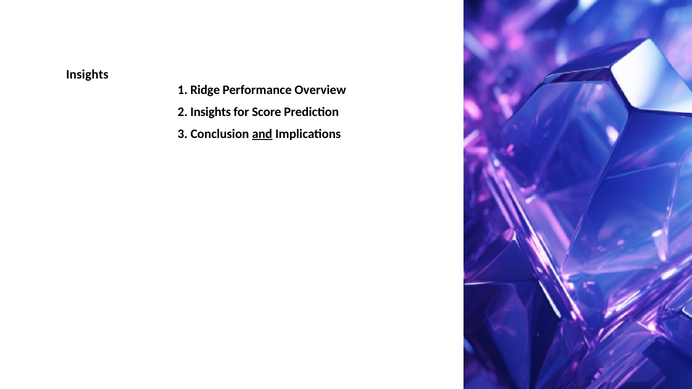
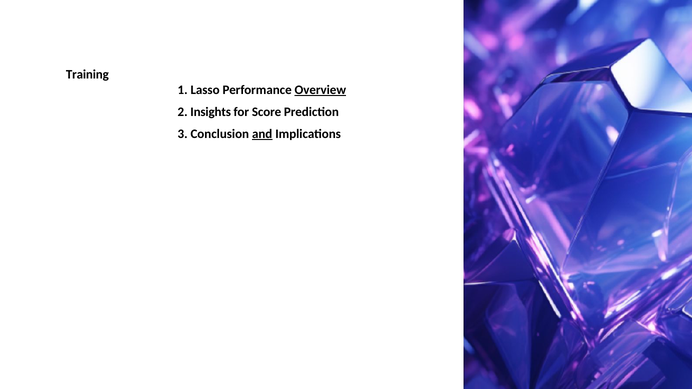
Insights at (87, 75): Insights -> Training
Ridge: Ridge -> Lasso
Overview underline: none -> present
